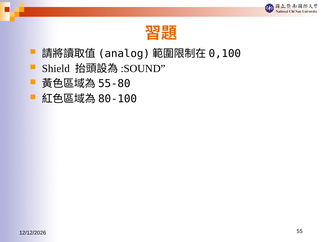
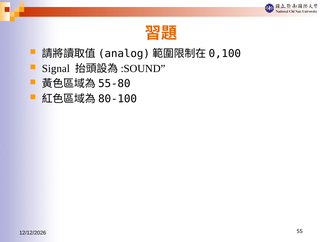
Shield: Shield -> Signal
